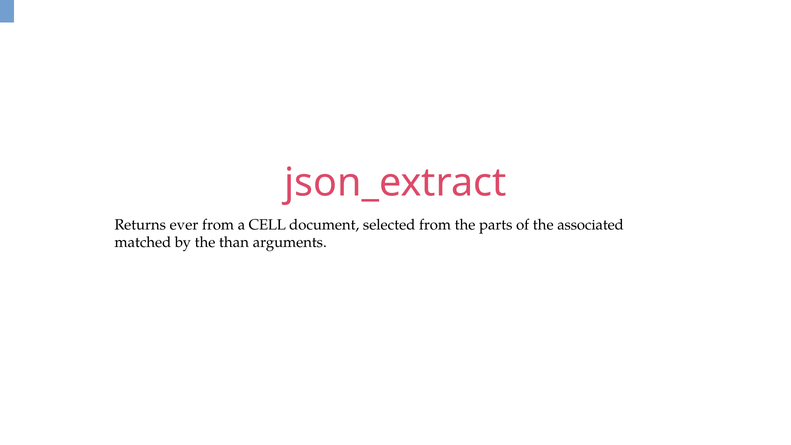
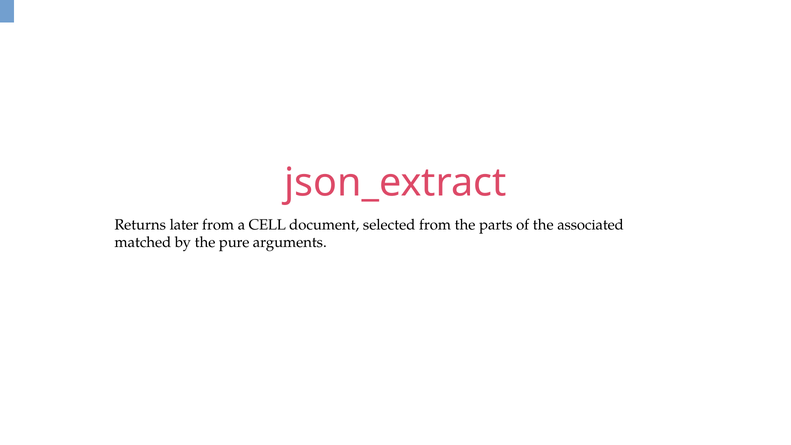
ever: ever -> later
than: than -> pure
